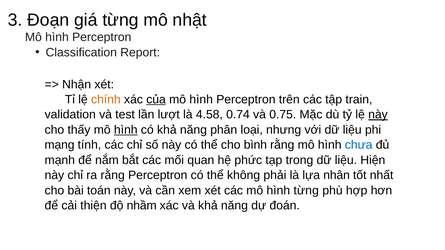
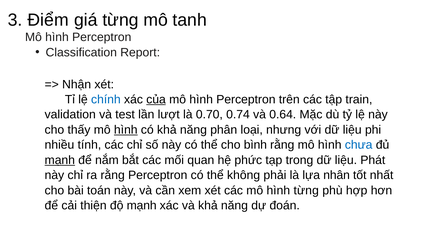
Đoạn: Đoạn -> Điểm
nhật: nhật -> tanh
chính colour: orange -> blue
4.58: 4.58 -> 0.70
0.75: 0.75 -> 0.64
này at (378, 115) underline: present -> none
mạng: mạng -> nhiều
mạnh at (60, 160) underline: none -> present
Hiện: Hiện -> Phát
độ nhầm: nhầm -> mạnh
